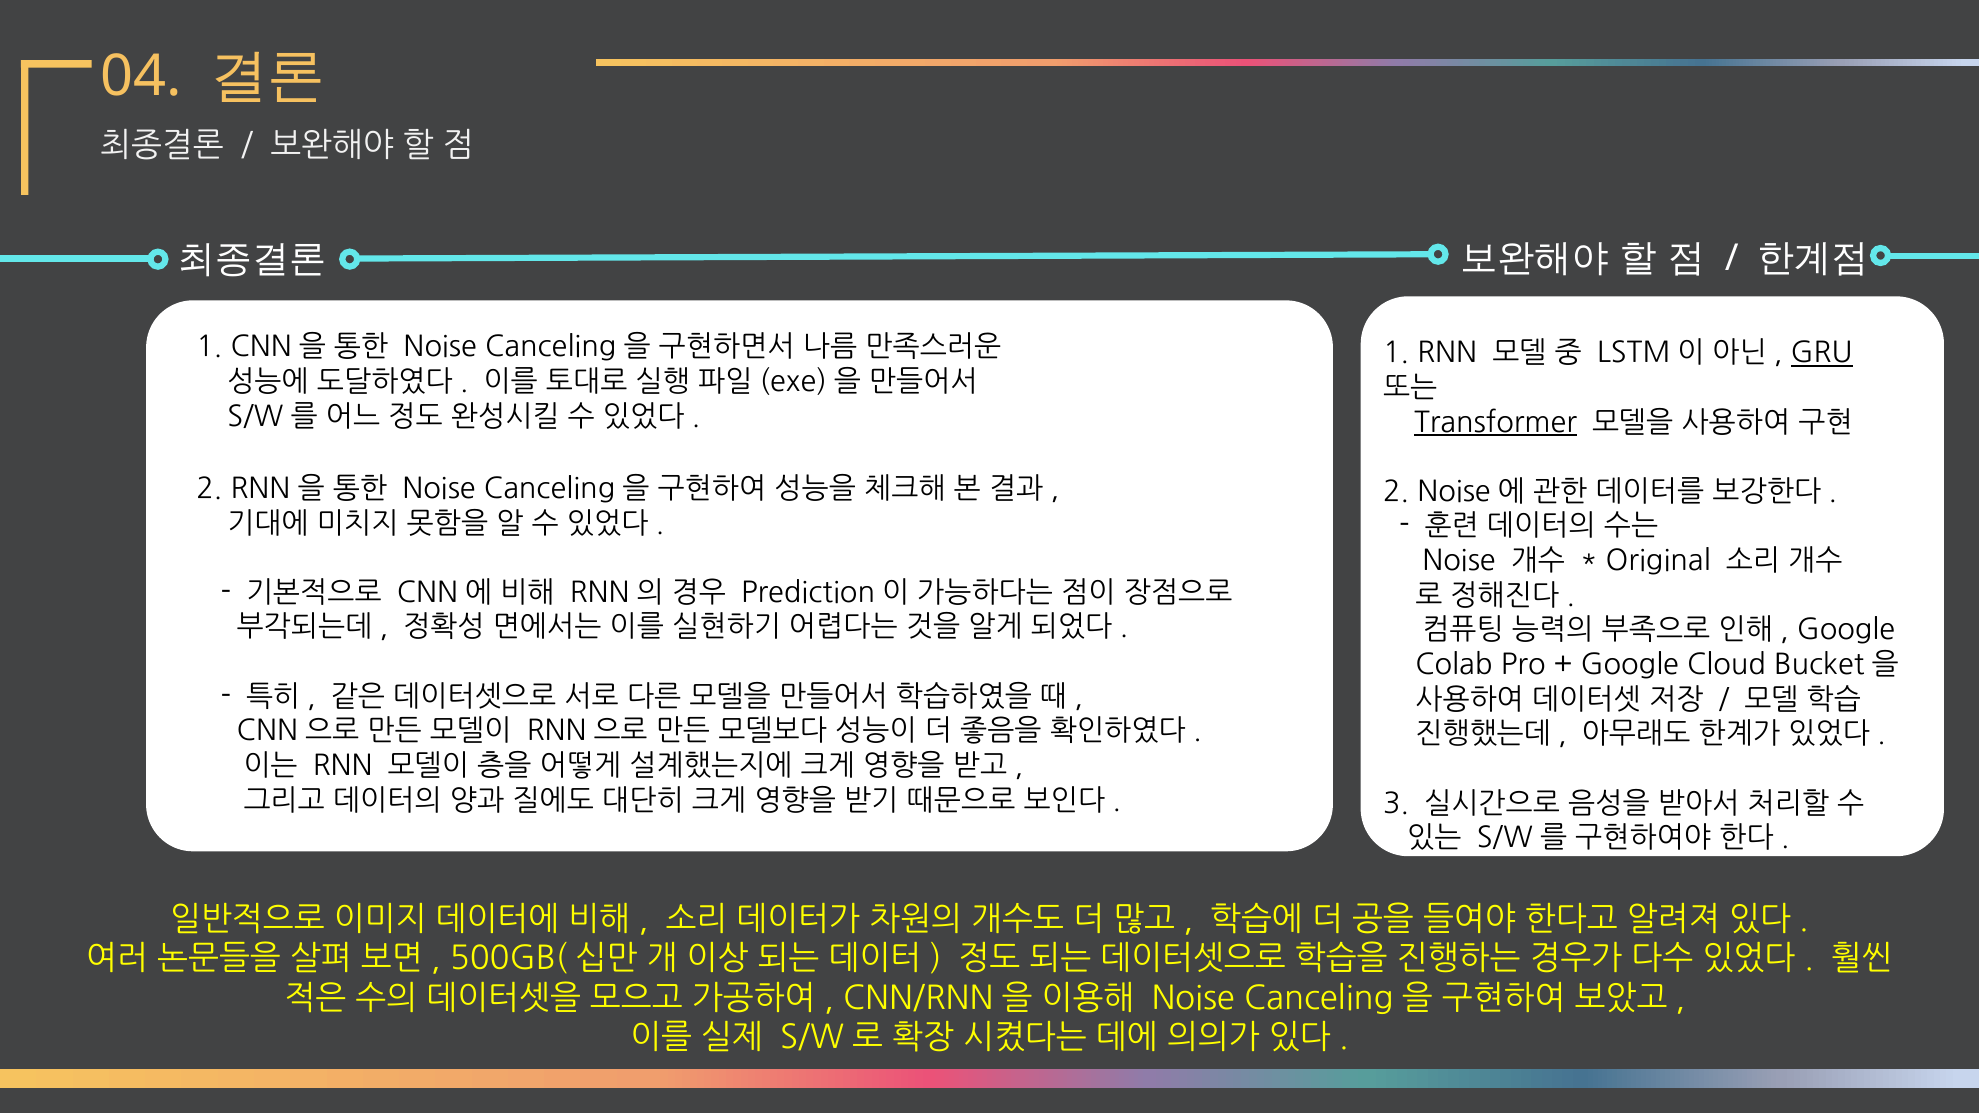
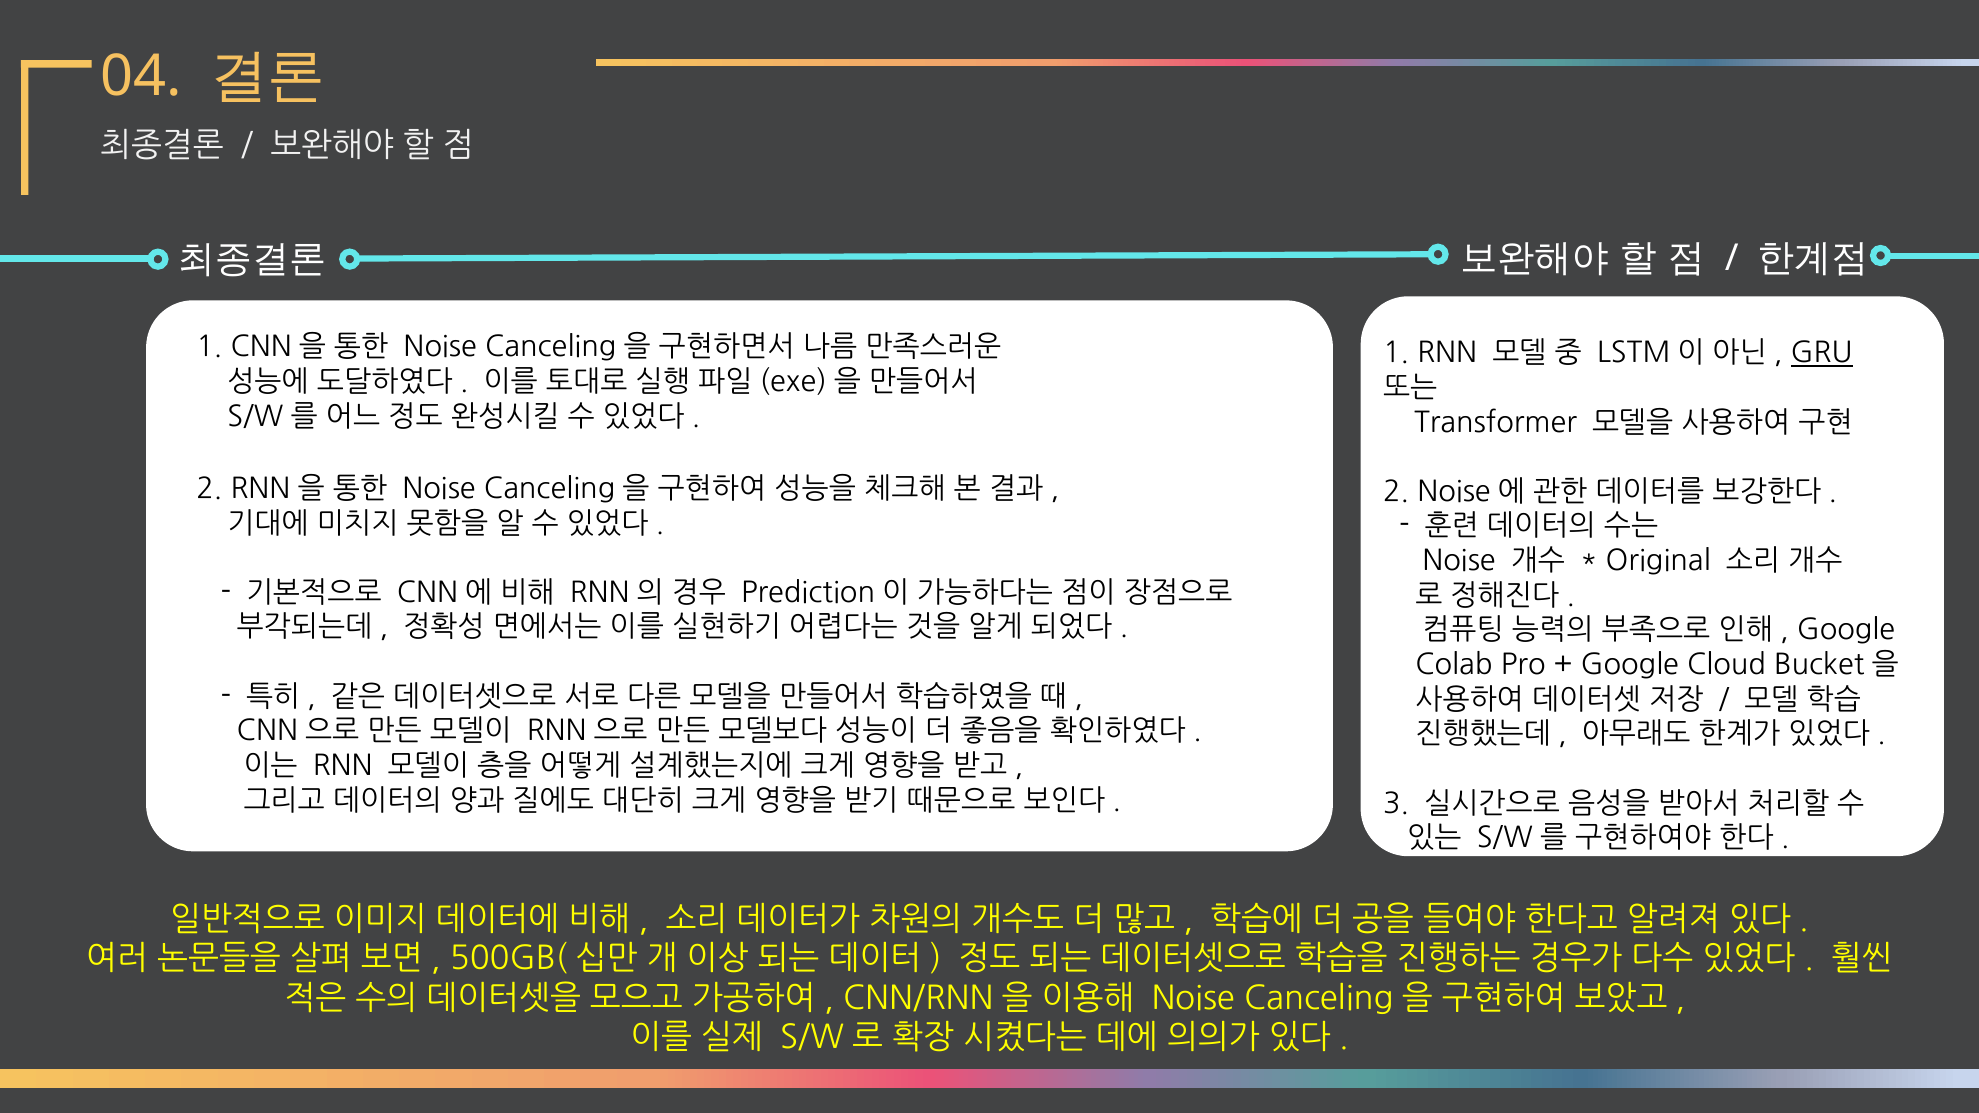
Transformer underline: present -> none
